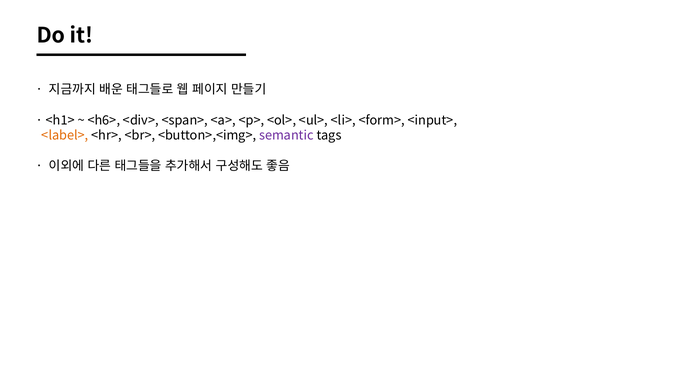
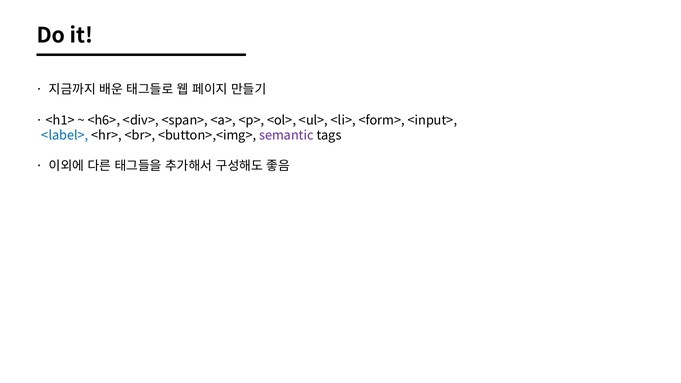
<label> colour: orange -> blue
